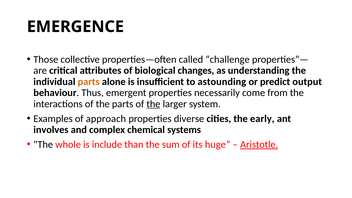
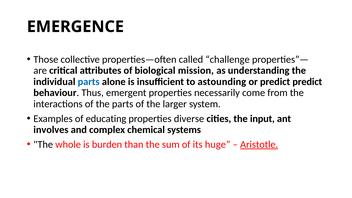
changes: changes -> mission
parts at (89, 82) colour: orange -> blue
predict output: output -> predict
the at (153, 104) underline: present -> none
approach: approach -> educating
early: early -> input
include: include -> burden
